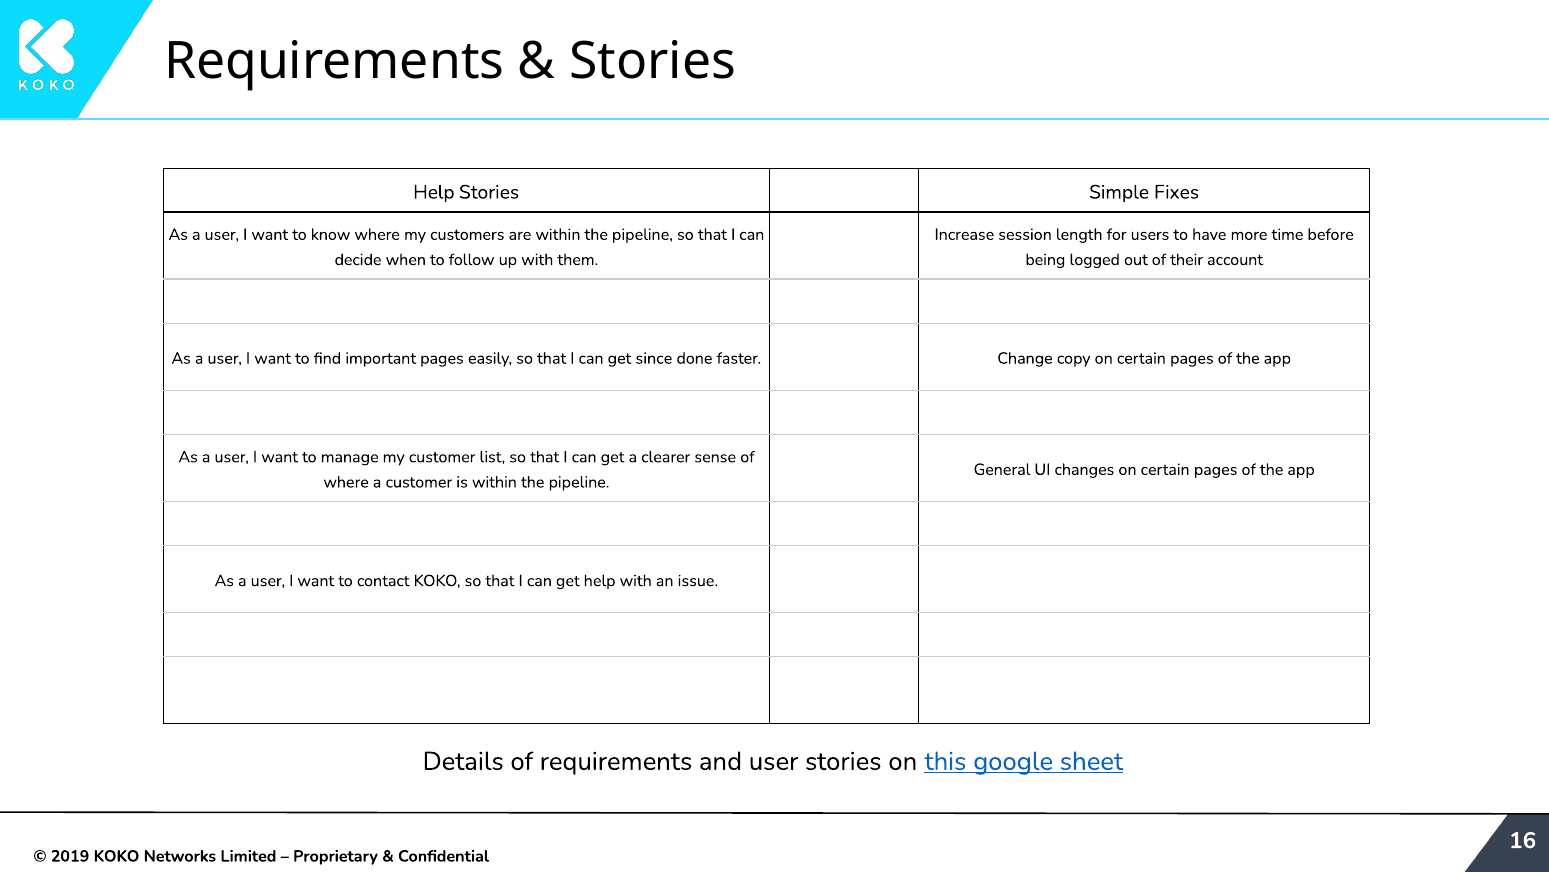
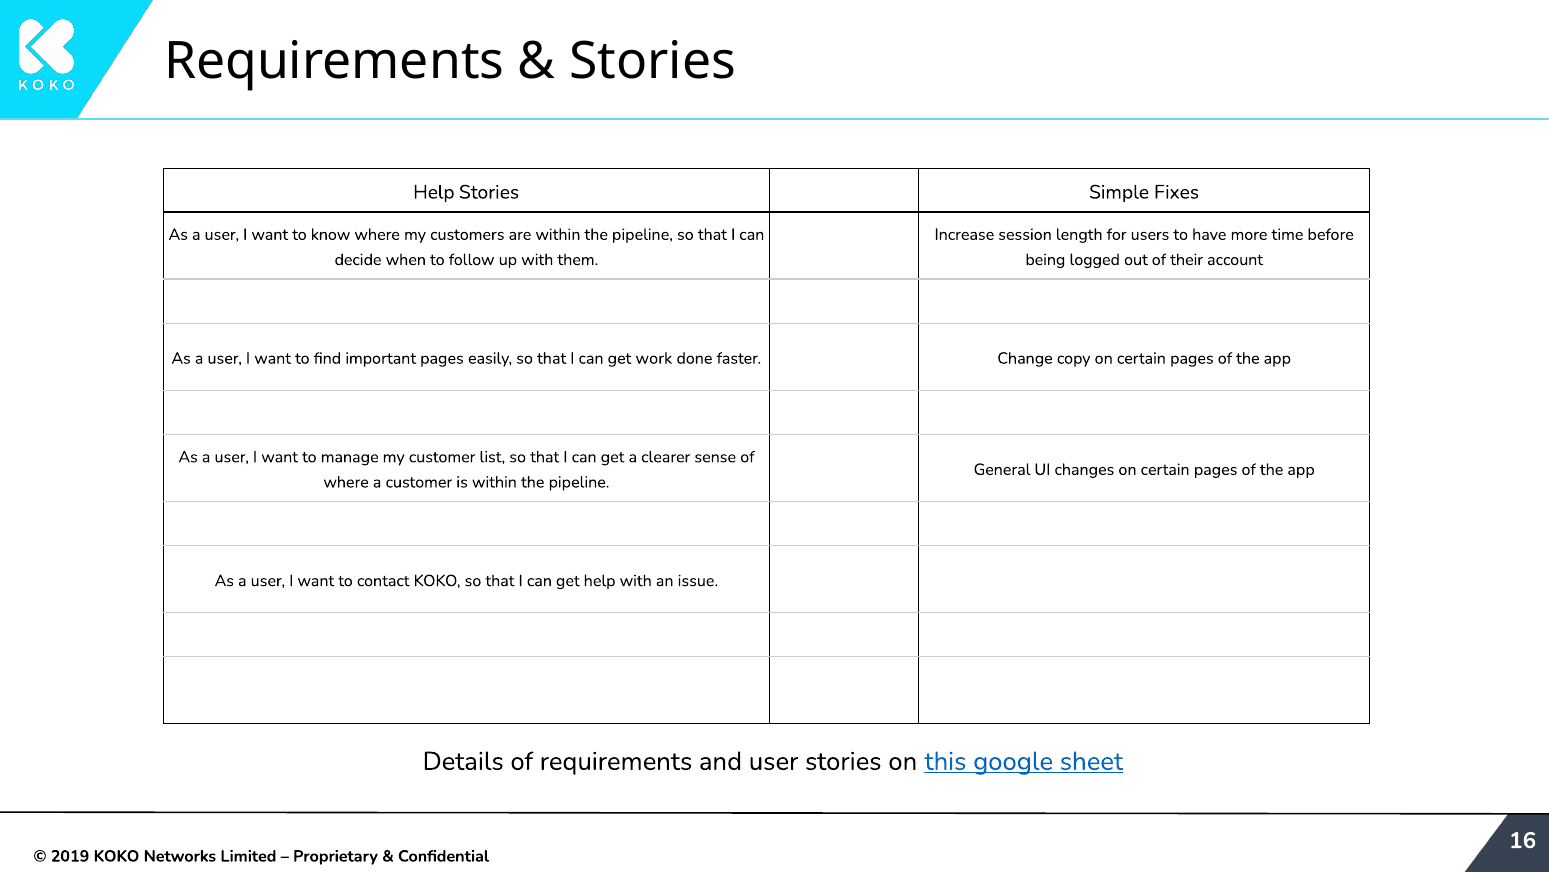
since: since -> work
